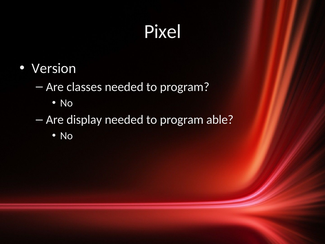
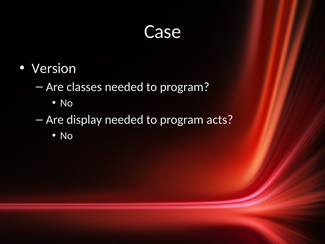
Pixel: Pixel -> Case
able: able -> acts
